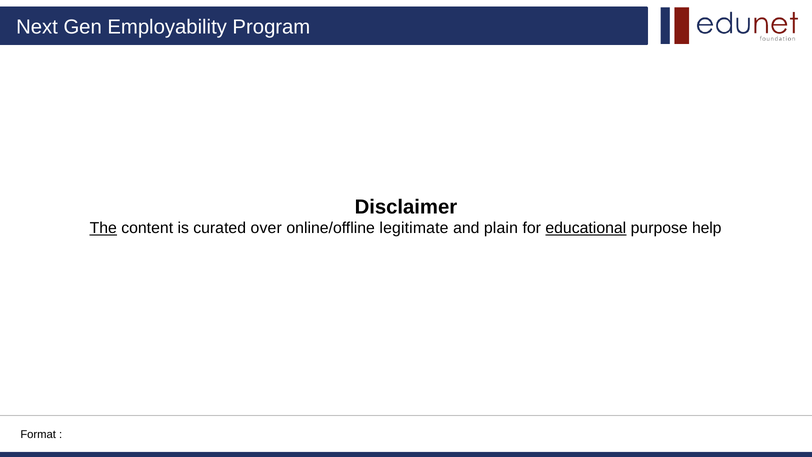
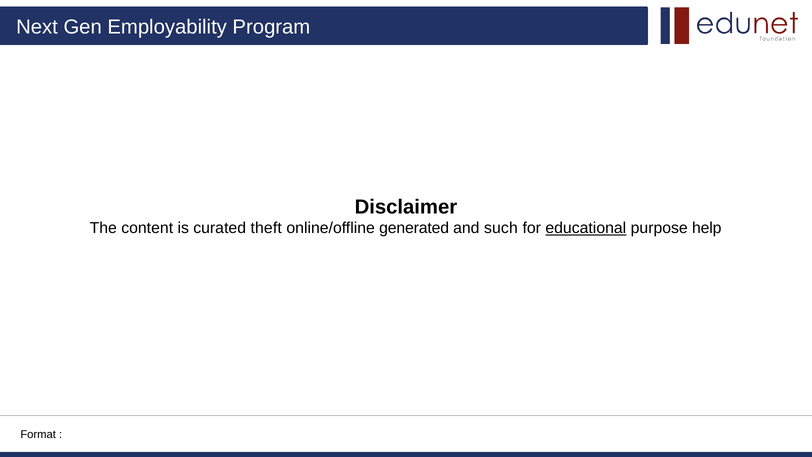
The underline: present -> none
over: over -> theft
legitimate: legitimate -> generated
plain: plain -> such
